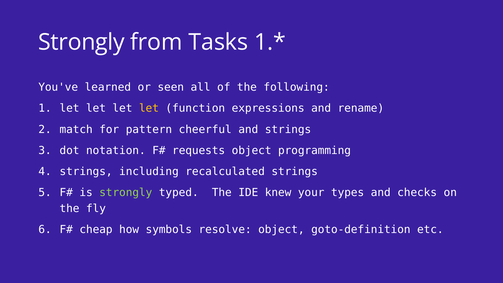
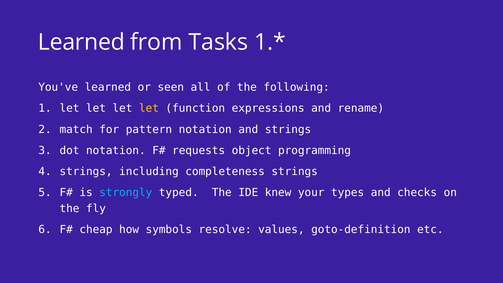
Strongly at (81, 42): Strongly -> Learned
pattern cheerful: cheerful -> notation
recalculated: recalculated -> completeness
strongly at (126, 193) colour: light green -> light blue
resolve object: object -> values
